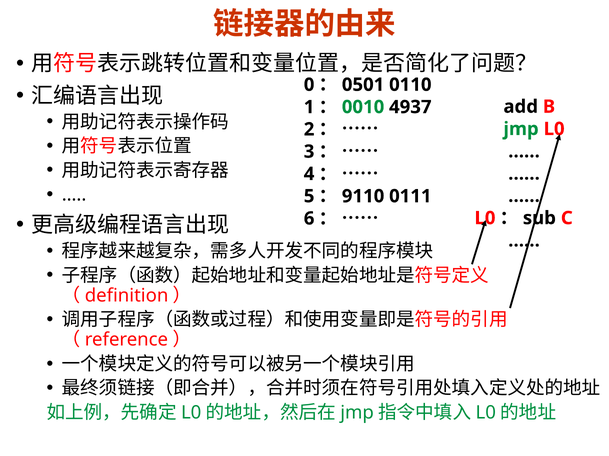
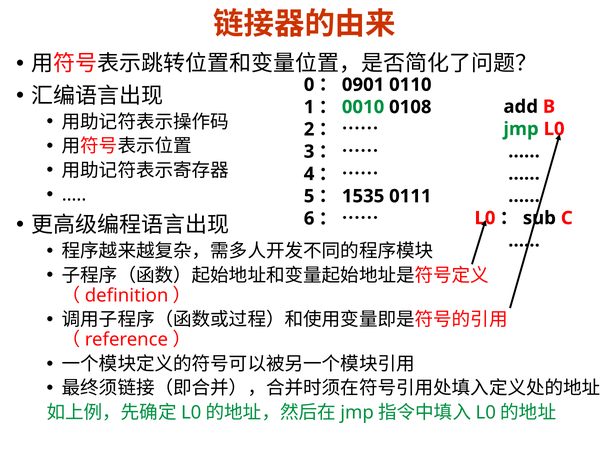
0501: 0501 -> 0901
4937: 4937 -> 0108
9110: 9110 -> 1535
